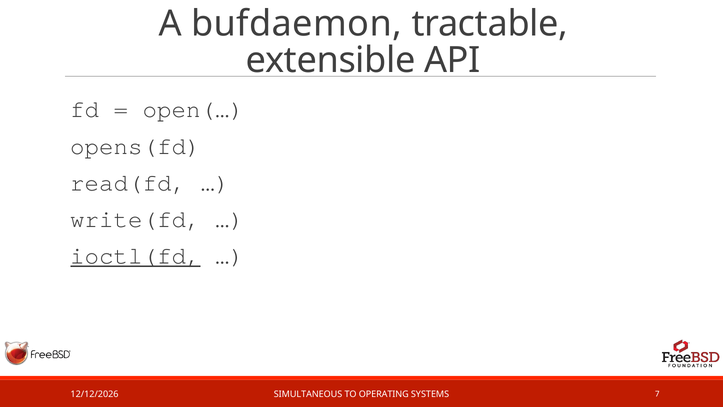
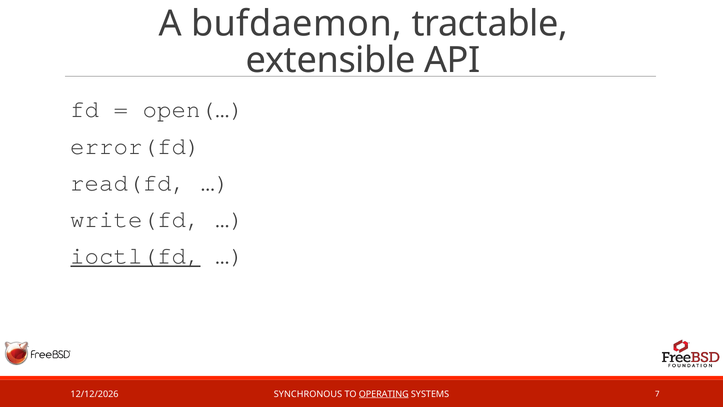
opens(fd: opens(fd -> error(fd
SIMULTANEOUS: SIMULTANEOUS -> SYNCHRONOUS
OPERATING underline: none -> present
